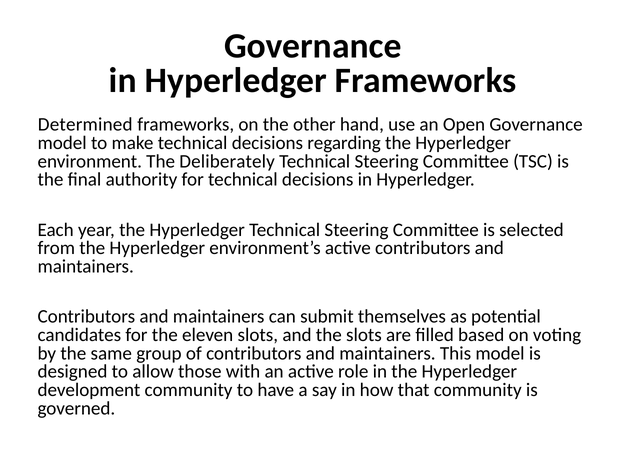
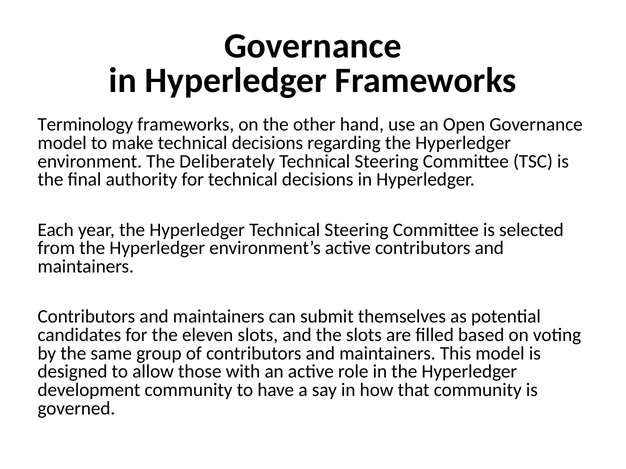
Determined: Determined -> Terminology
